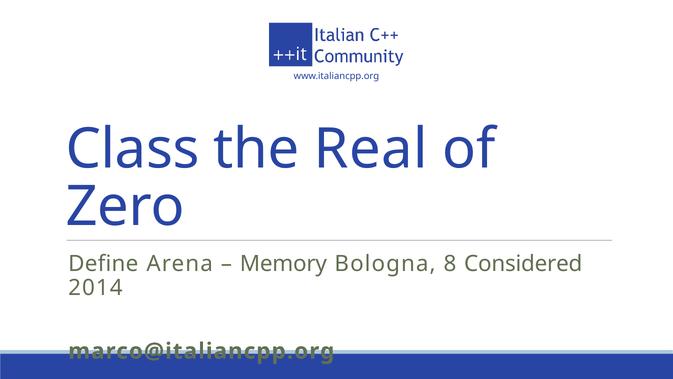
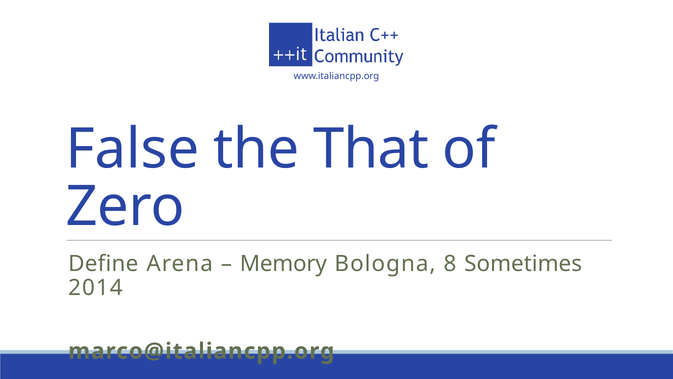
Class: Class -> False
Real: Real -> That
Considered: Considered -> Sometimes
